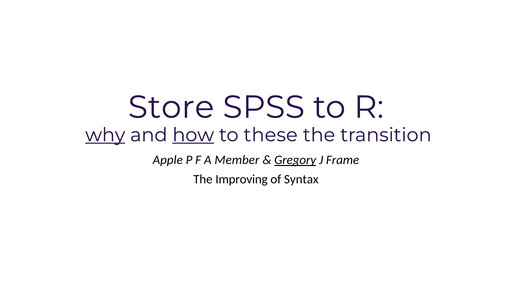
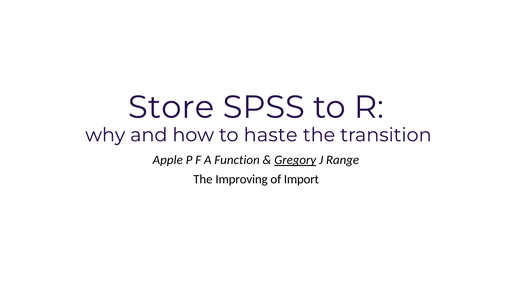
why underline: present -> none
how underline: present -> none
these: these -> haste
Member: Member -> Function
Frame: Frame -> Range
Syntax: Syntax -> Import
